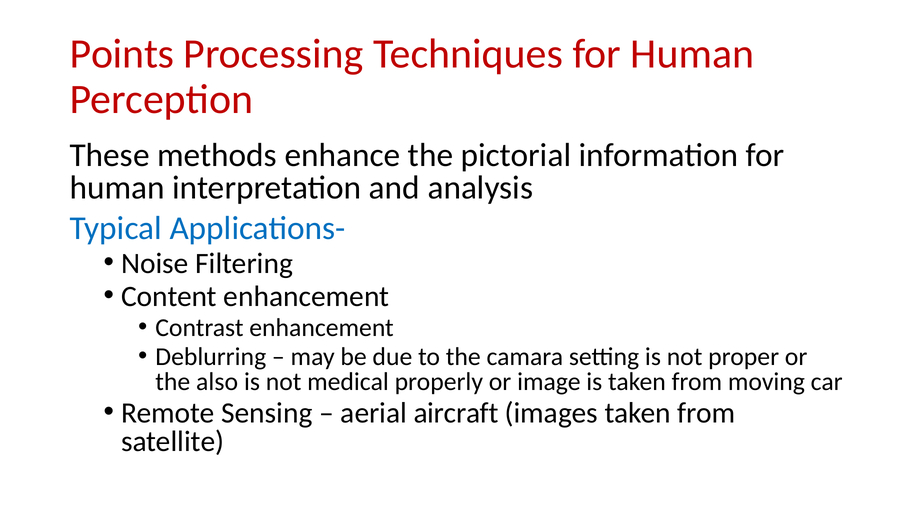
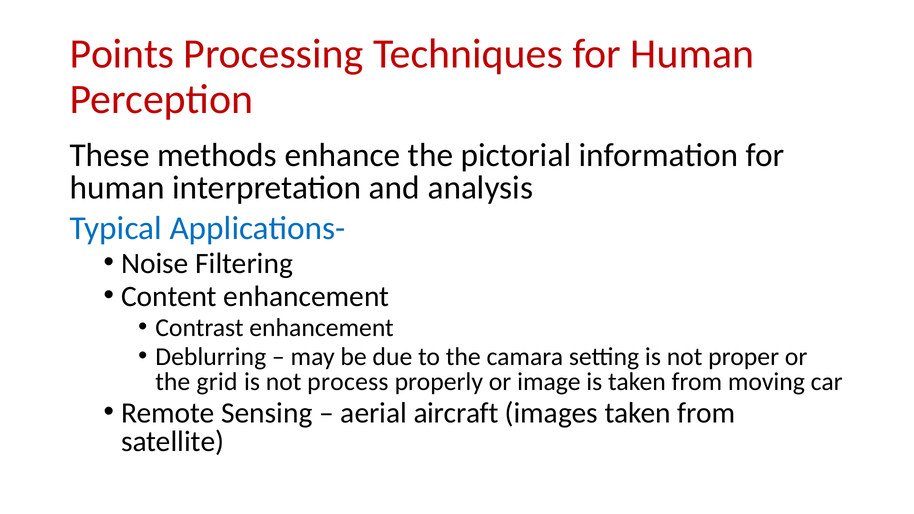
also: also -> grid
medical: medical -> process
